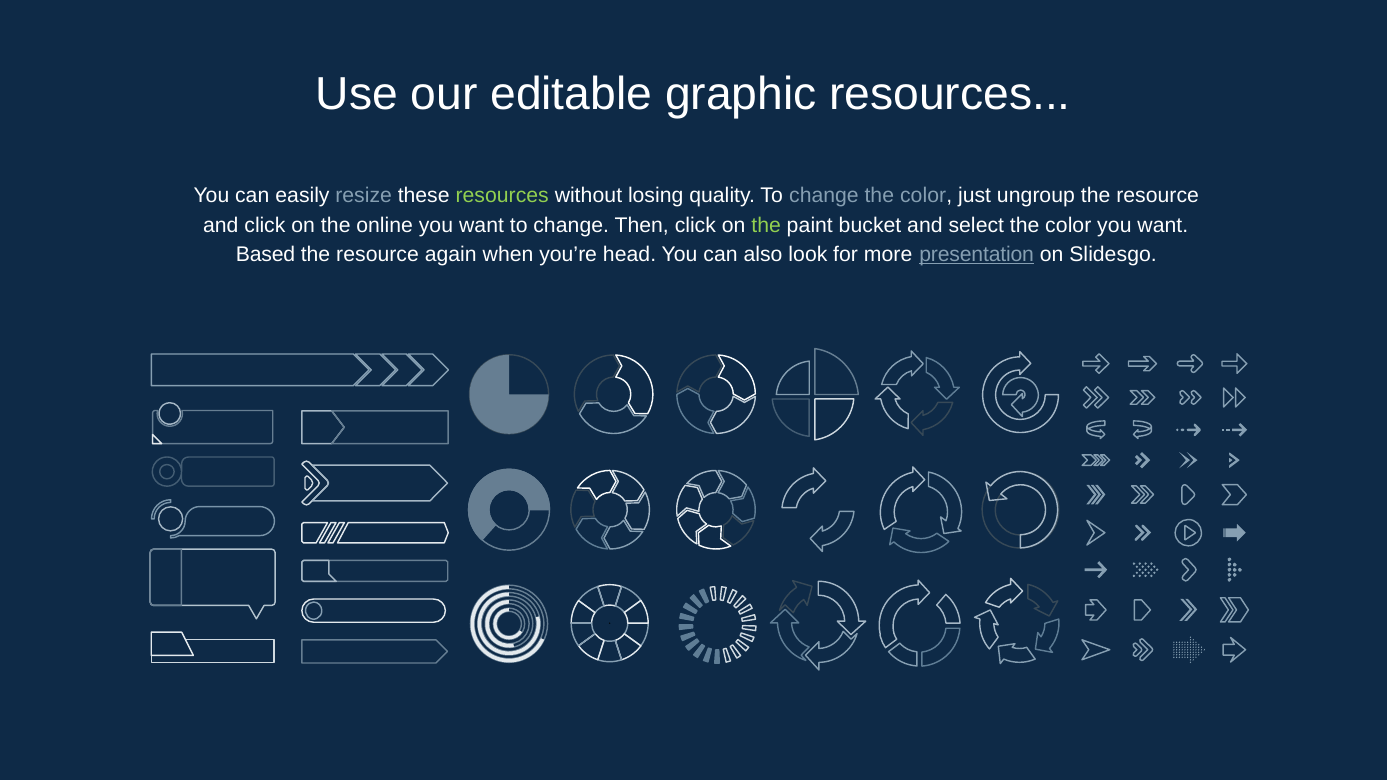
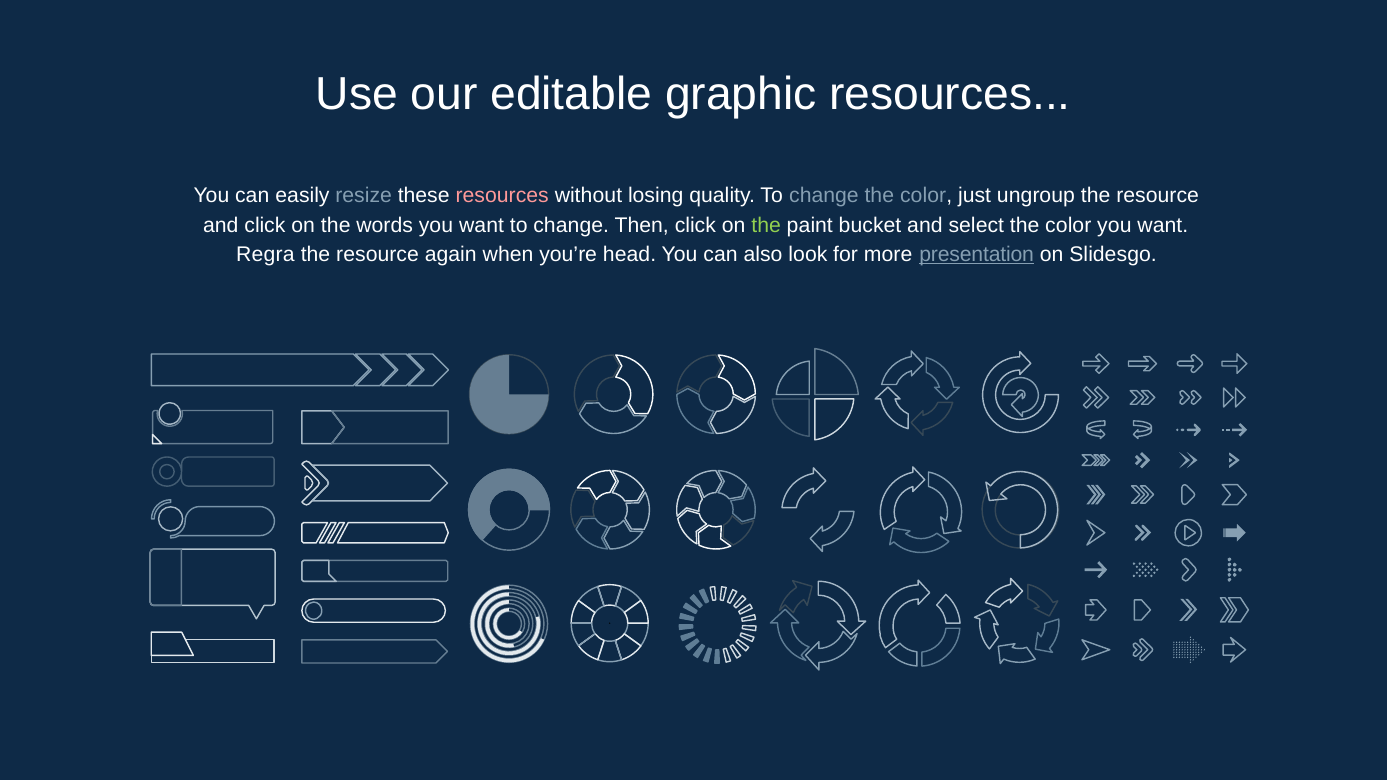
resources at (502, 196) colour: light green -> pink
online: online -> words
Based: Based -> Regra
